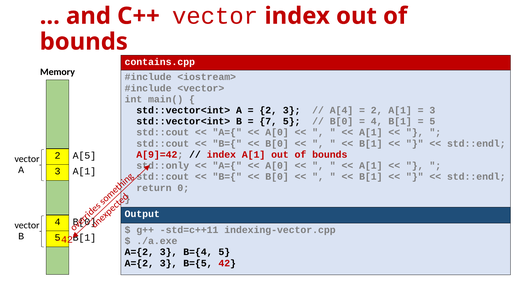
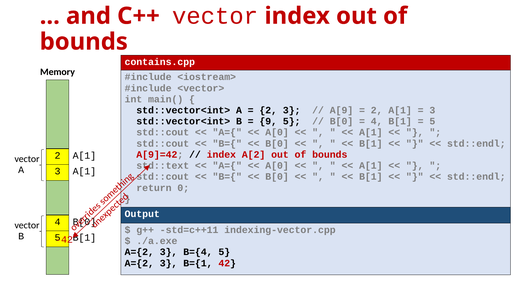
A[4: A[4 -> A[9
7: 7 -> 9
index A[1: A[1 -> A[2
A[5 at (84, 156): A[5 -> A[1
std::only: std::only -> std::text
B={5: B={5 -> B={1
